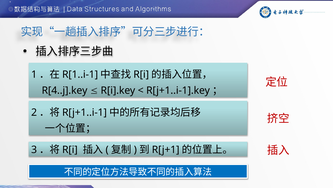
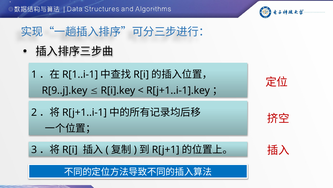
R[4..j].key: R[4..j].key -> R[9..j].key
